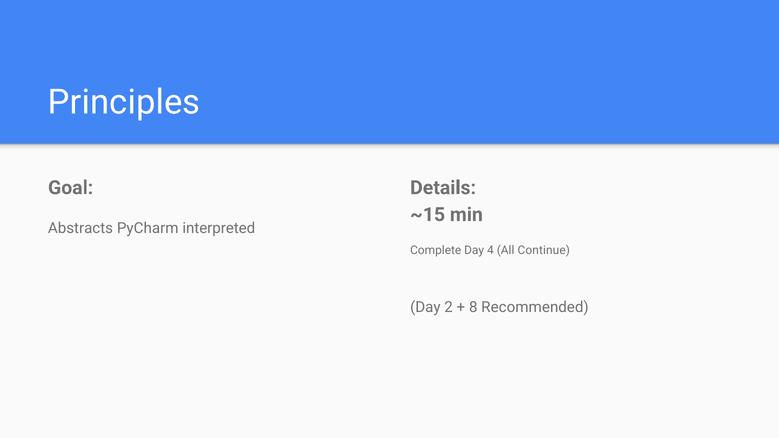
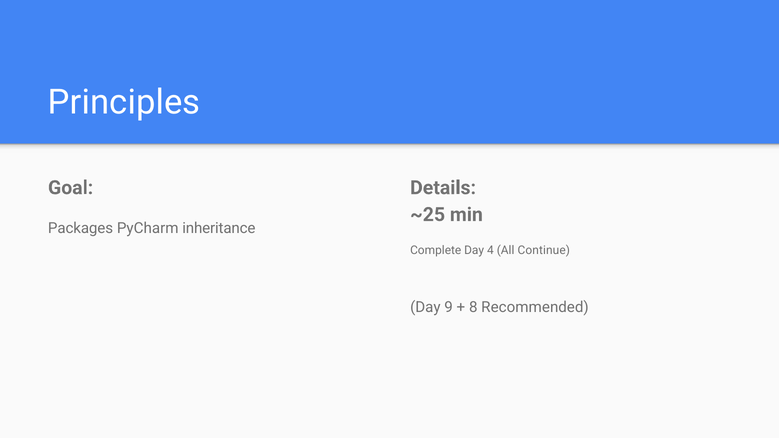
~15: ~15 -> ~25
Abstracts: Abstracts -> Packages
interpreted: interpreted -> inheritance
2: 2 -> 9
